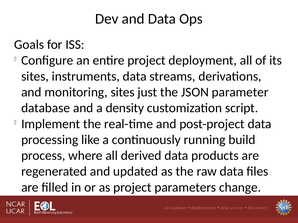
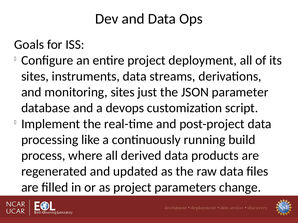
density: density -> devops
